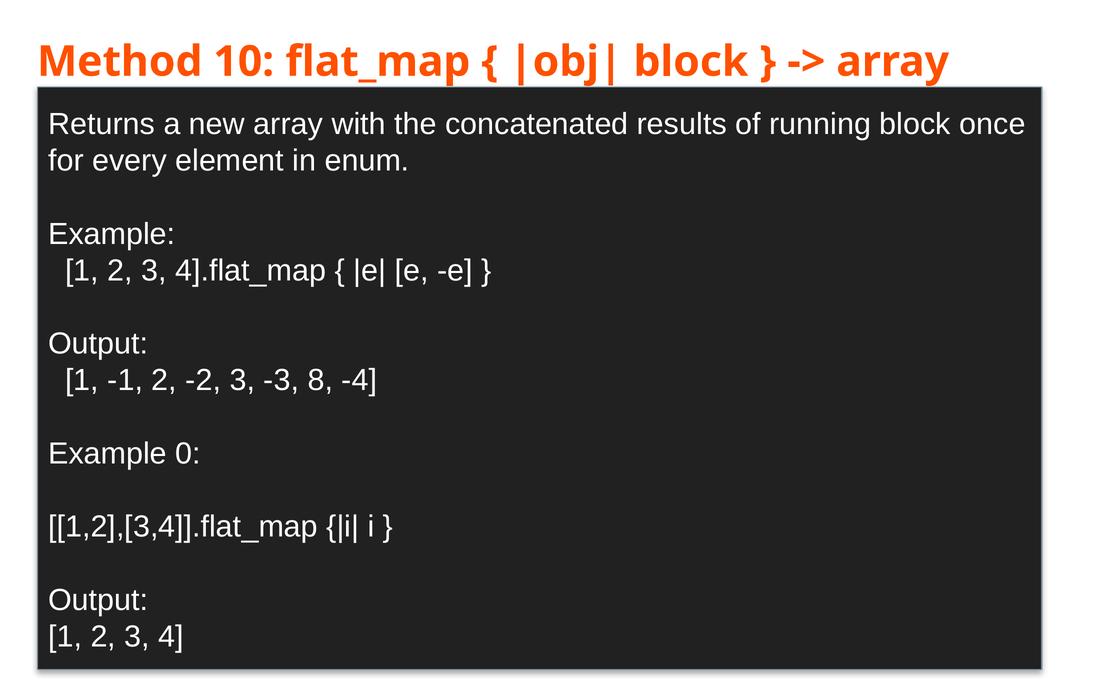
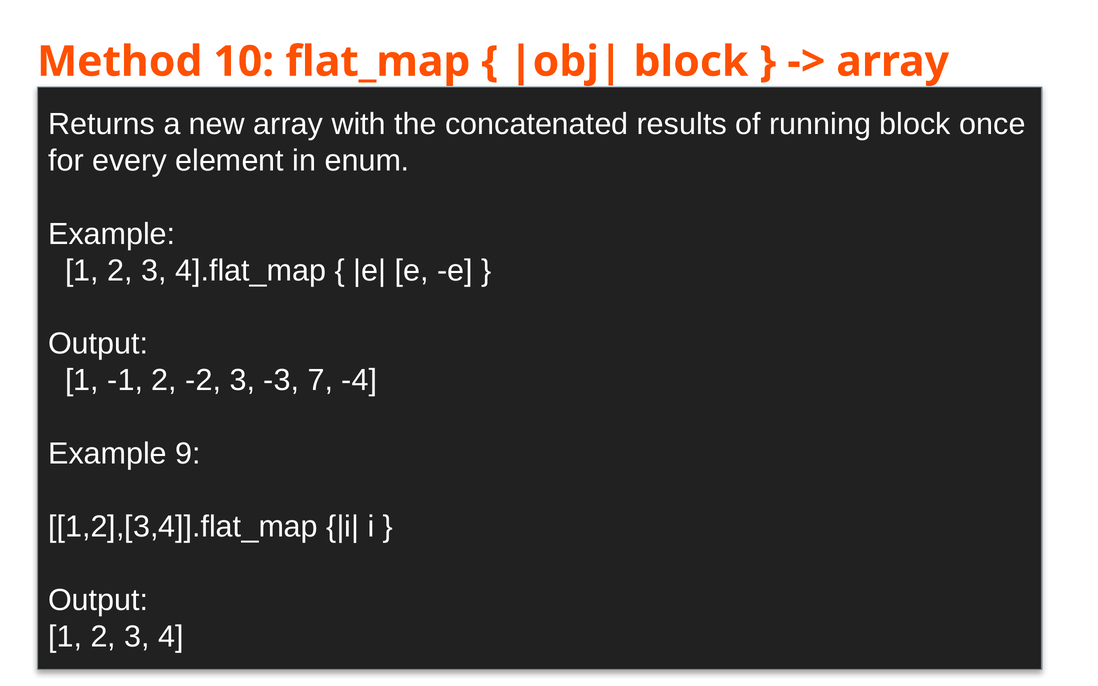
8: 8 -> 7
0: 0 -> 9
